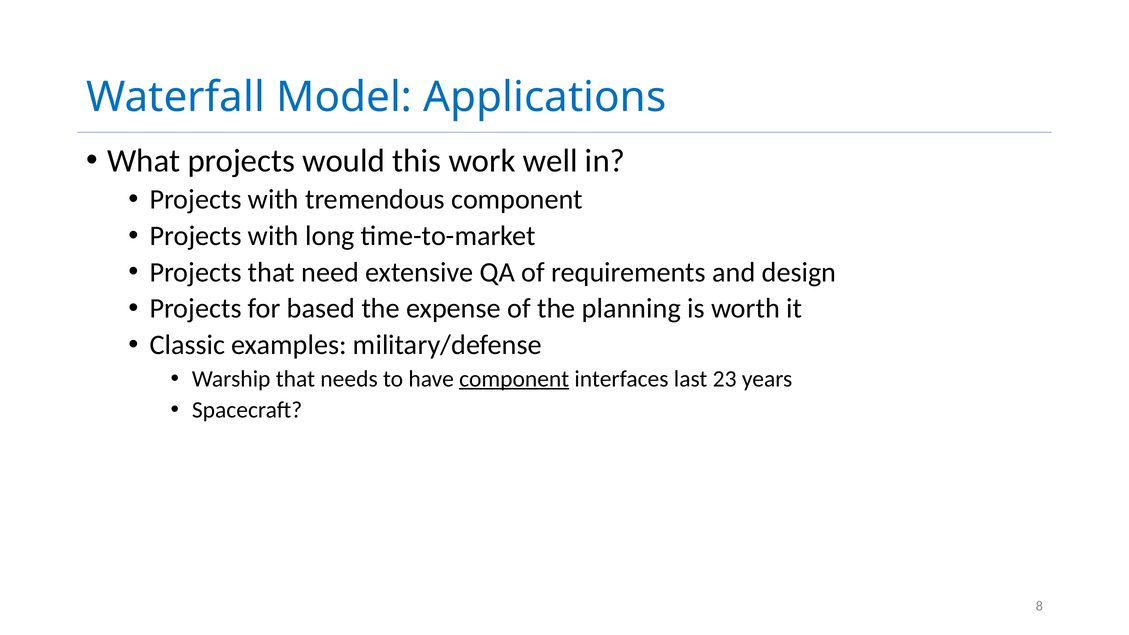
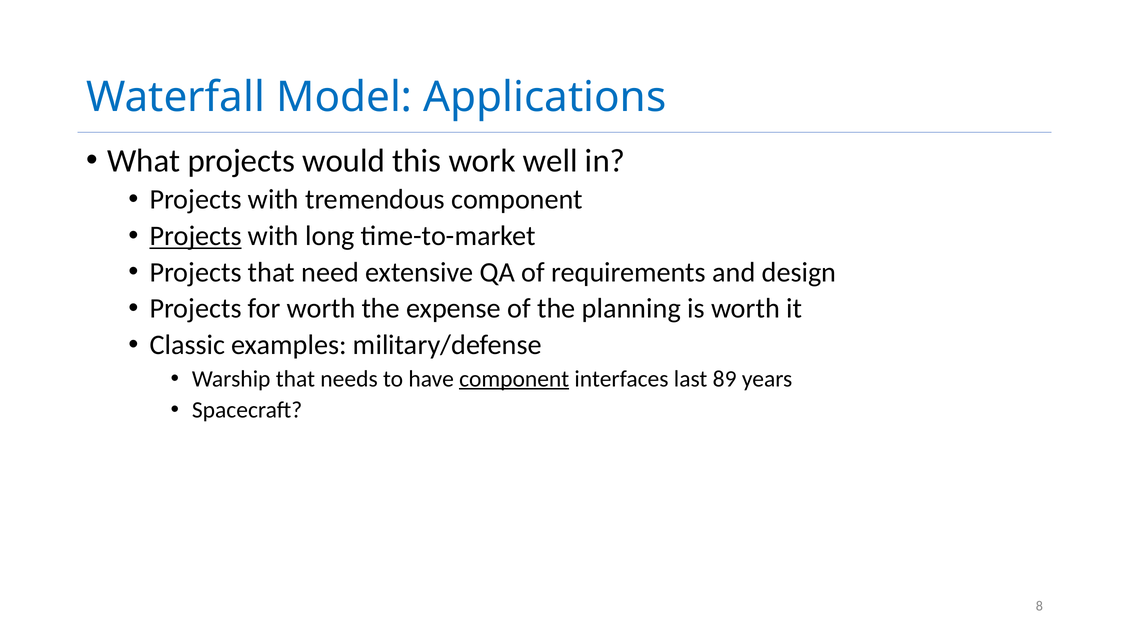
Projects at (196, 236) underline: none -> present
for based: based -> worth
23: 23 -> 89
